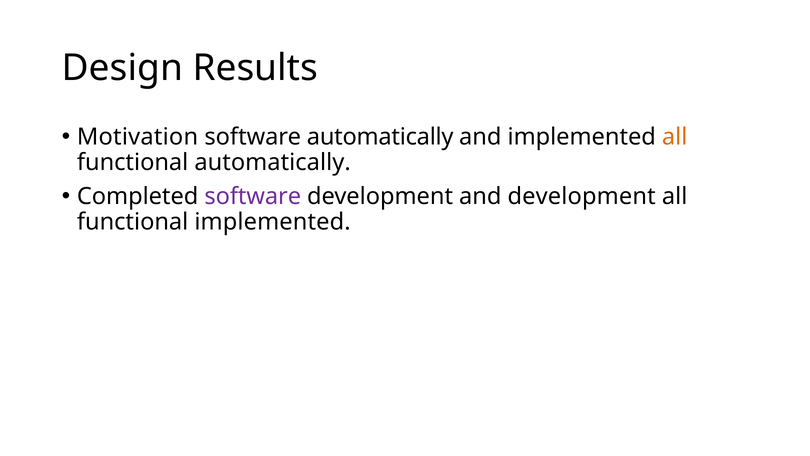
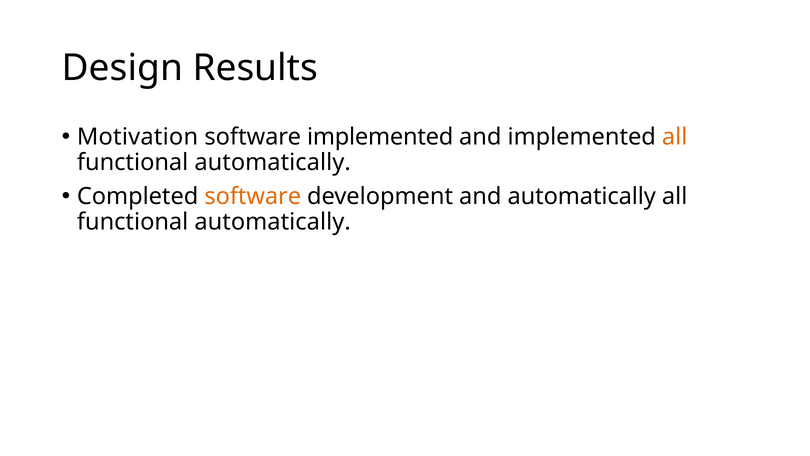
software automatically: automatically -> implemented
software at (253, 196) colour: purple -> orange
and development: development -> automatically
implemented at (273, 222): implemented -> automatically
